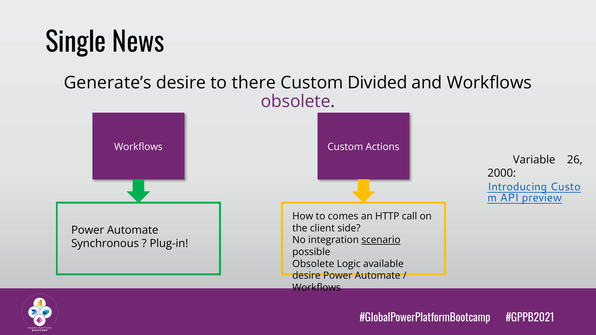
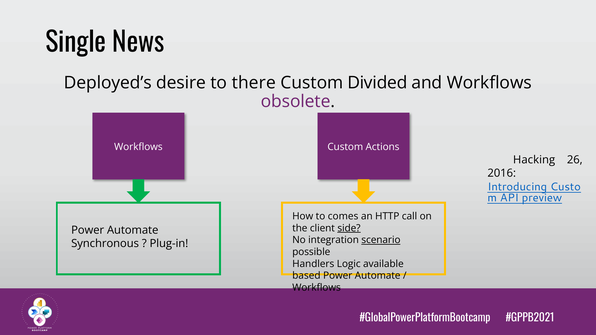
Generate’s: Generate’s -> Deployed’s
Variable: Variable -> Hacking
2000: 2000 -> 2016
side underline: none -> present
Obsolete at (313, 264): Obsolete -> Handlers
desire at (306, 276): desire -> based
